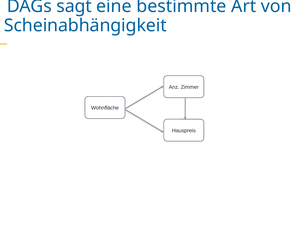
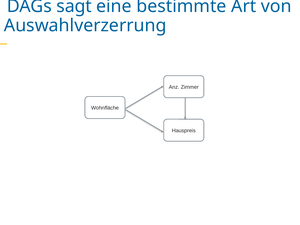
Scheinabhängigkeit: Scheinabhängigkeit -> Auswahlverzerrung
